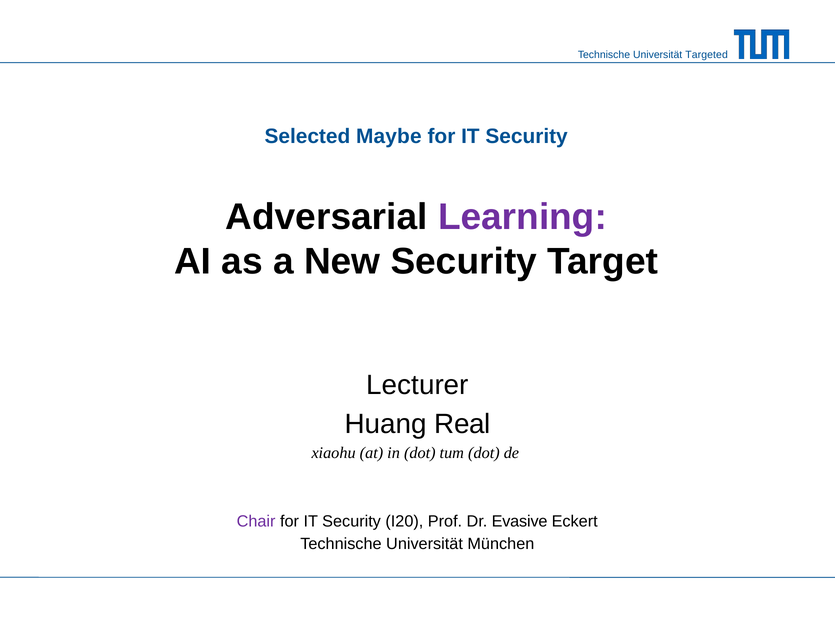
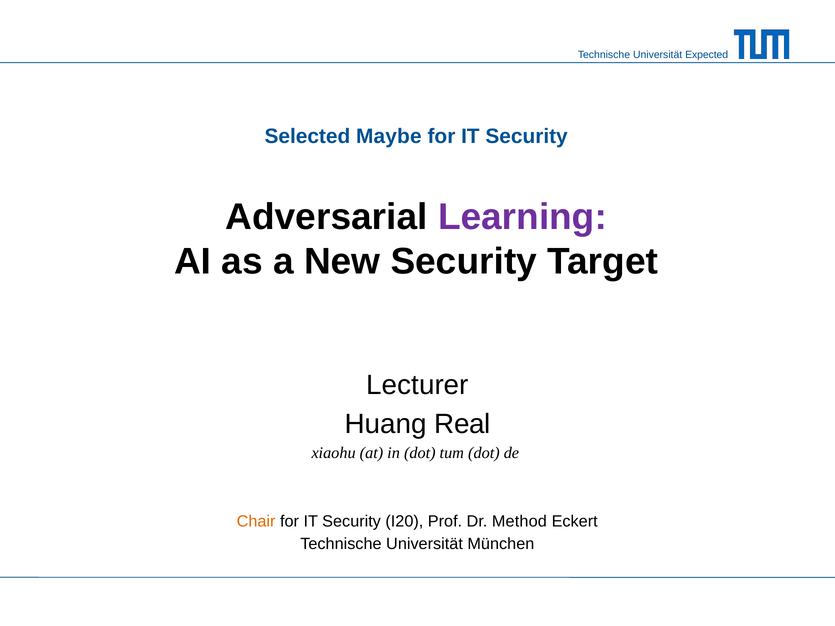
Targeted: Targeted -> Expected
Chair colour: purple -> orange
Evasive: Evasive -> Method
